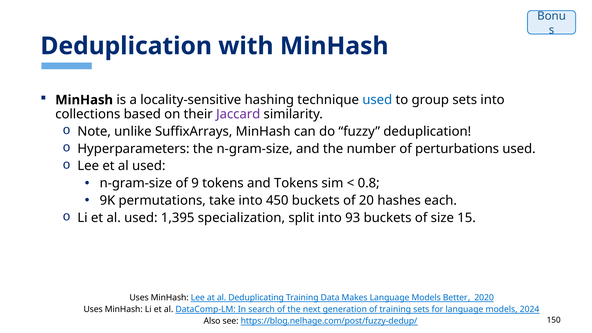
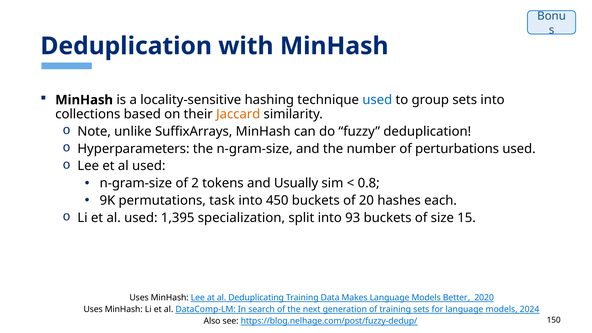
Jaccard colour: purple -> orange
9: 9 -> 2
and Tokens: Tokens -> Usually
take: take -> task
